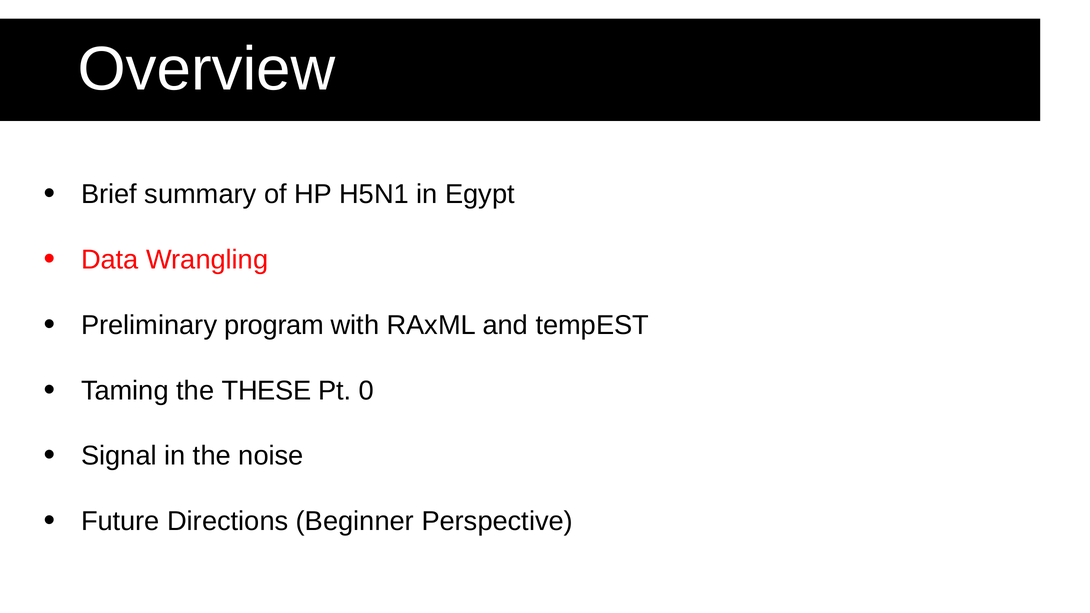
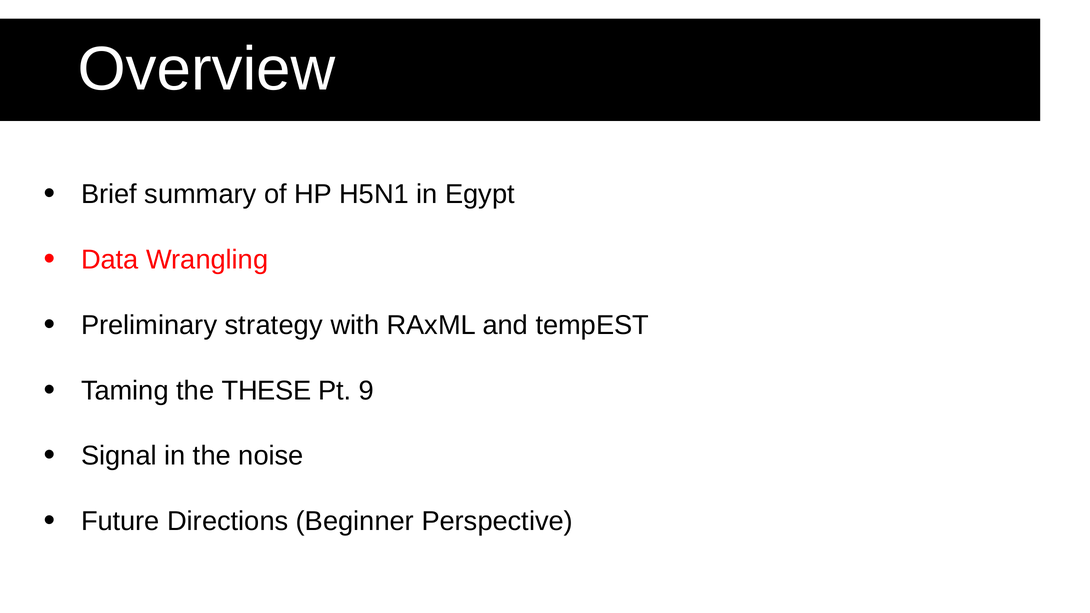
program: program -> strategy
0: 0 -> 9
